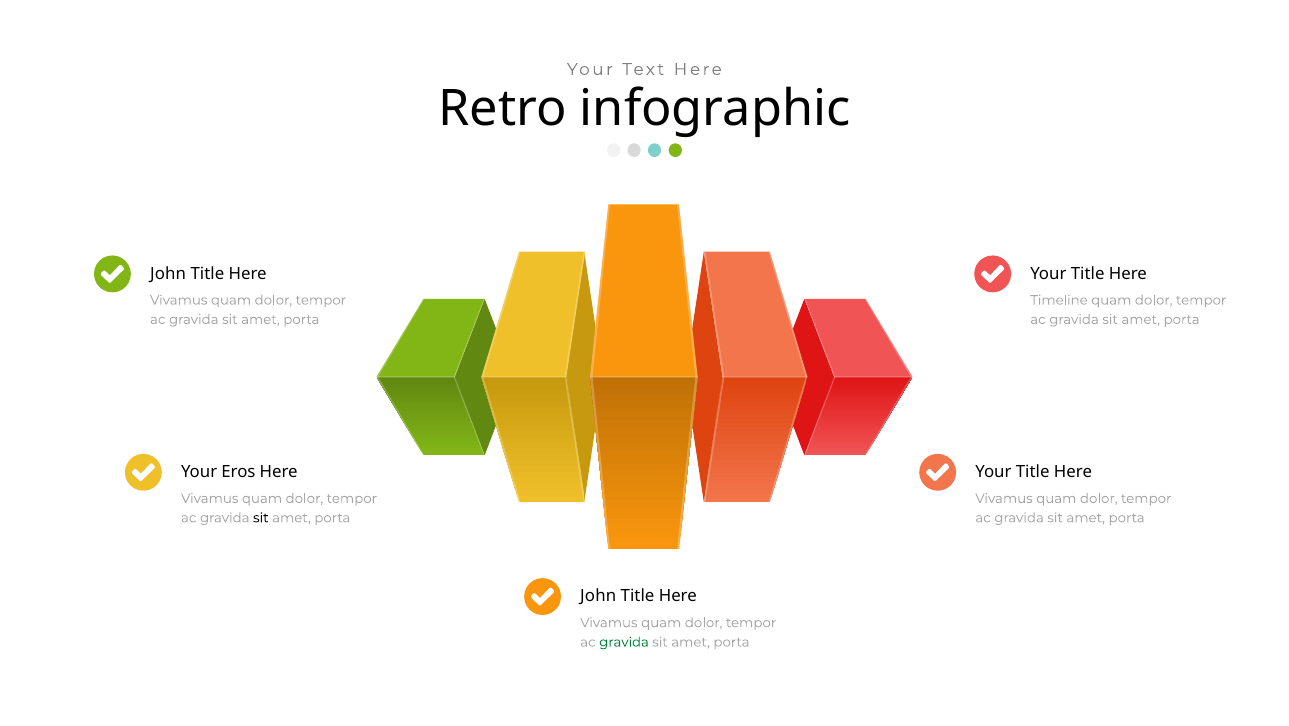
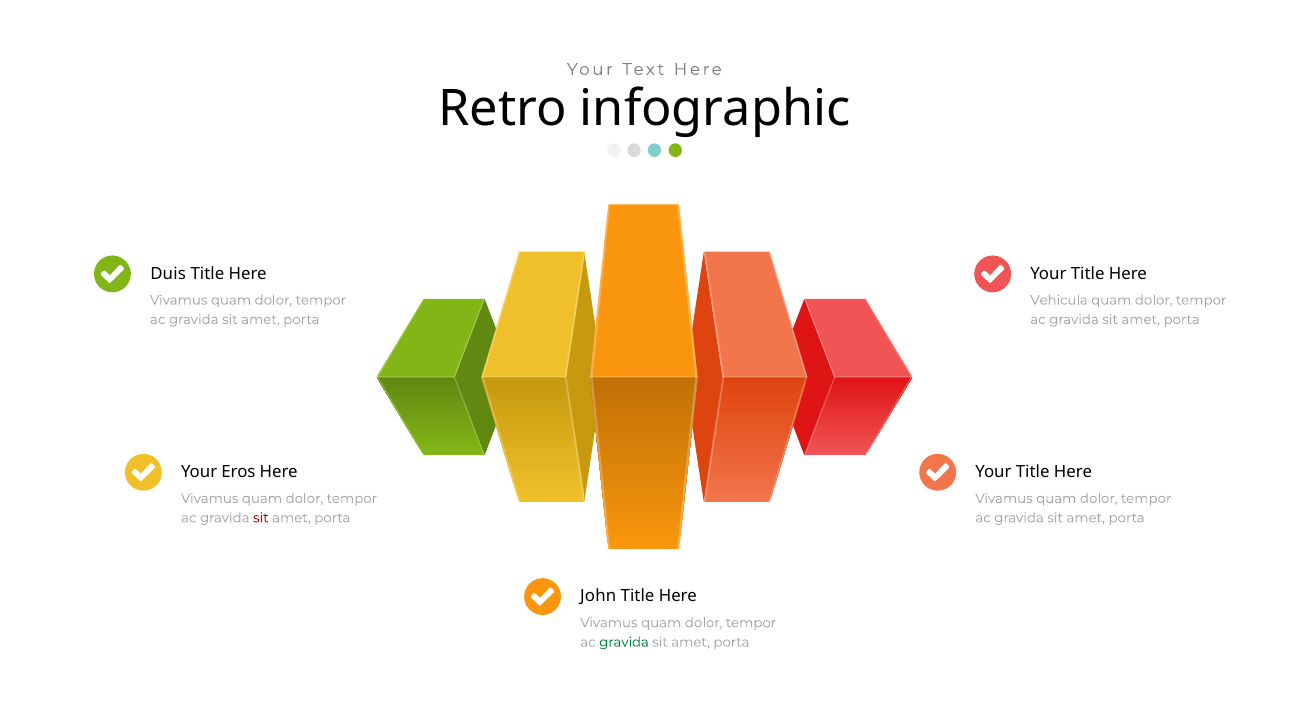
John at (168, 274): John -> Duis
Timeline: Timeline -> Vehicula
sit at (261, 518) colour: black -> red
